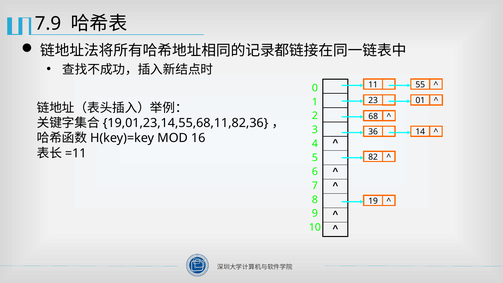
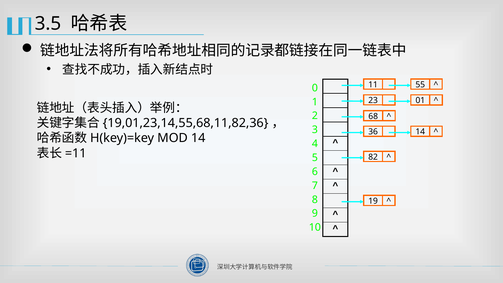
7.9: 7.9 -> 3.5
MOD 16: 16 -> 14
